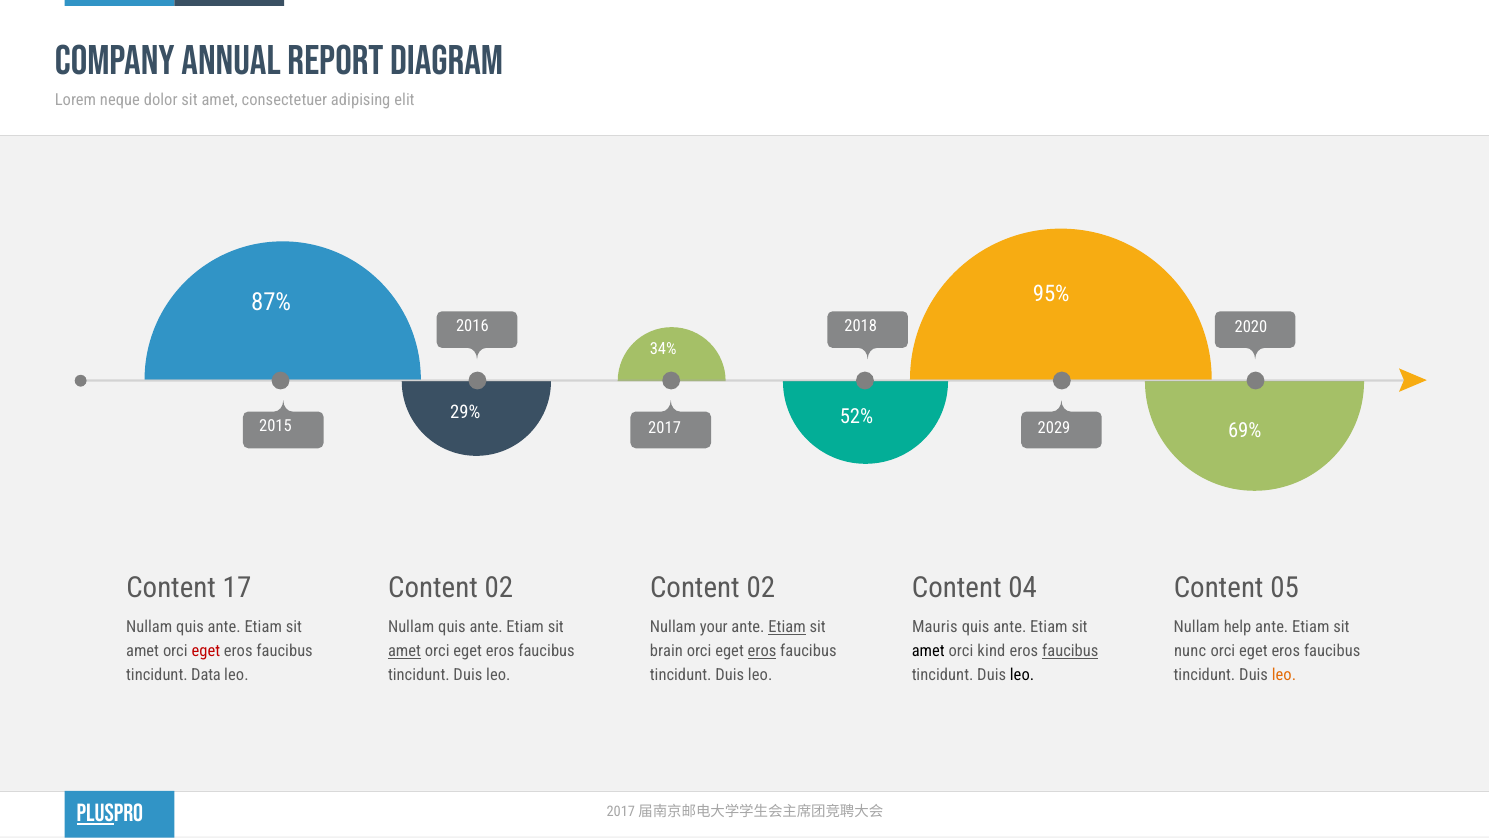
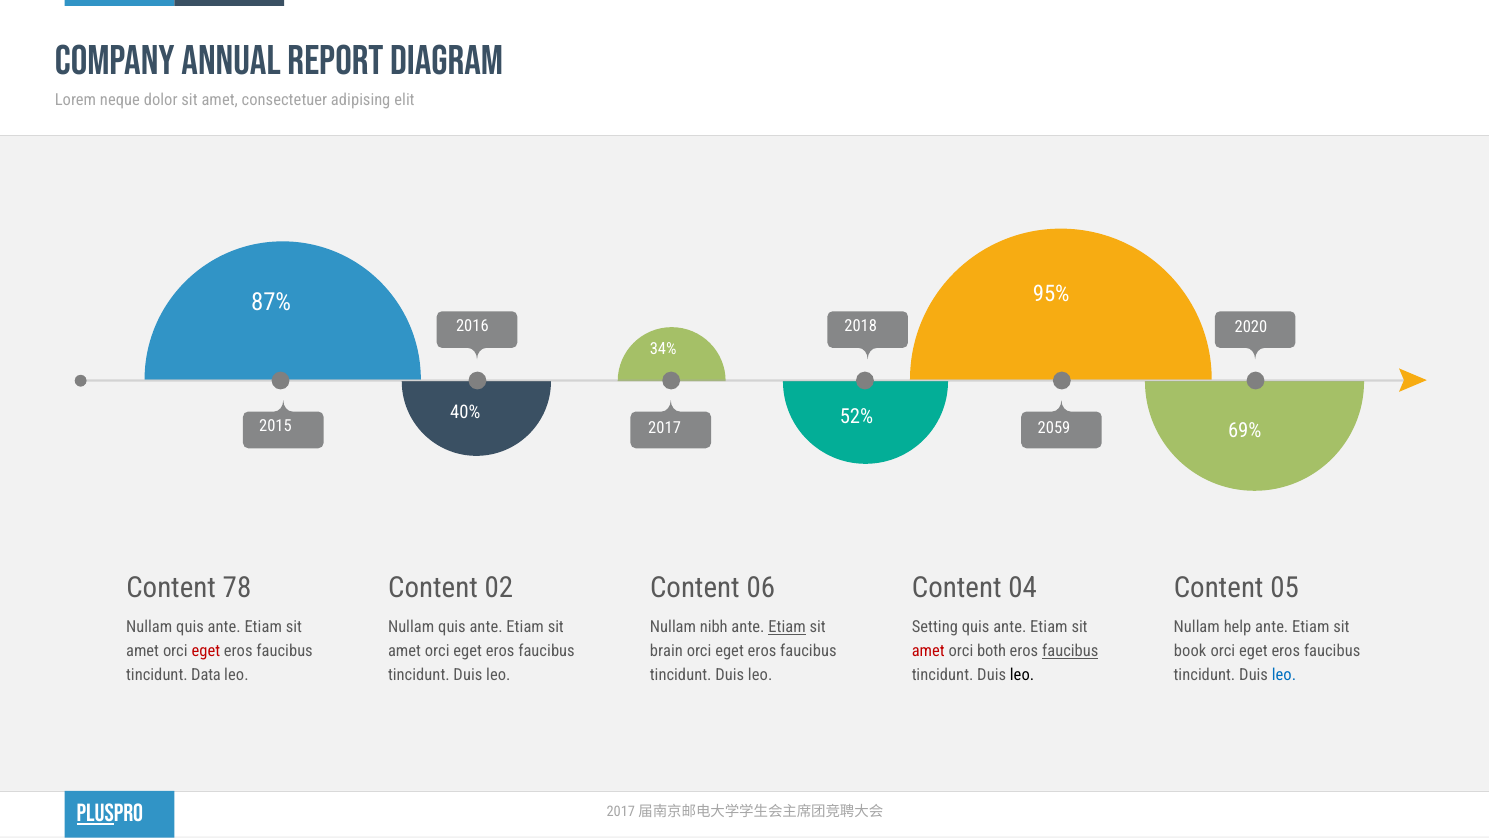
29%: 29% -> 40%
2029: 2029 -> 2059
17: 17 -> 78
02 at (761, 588): 02 -> 06
your: your -> nibh
Mauris: Mauris -> Setting
amet at (405, 651) underline: present -> none
eros at (762, 651) underline: present -> none
amet at (928, 651) colour: black -> red
kind: kind -> both
nunc: nunc -> book
leo at (1284, 674) colour: orange -> blue
